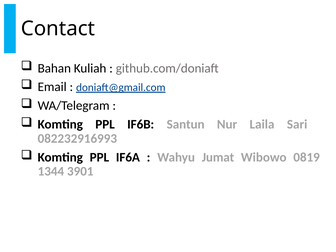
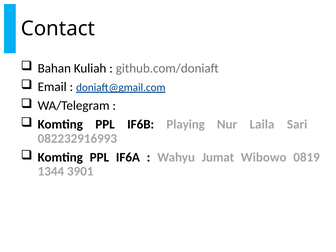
Santun: Santun -> Playing
